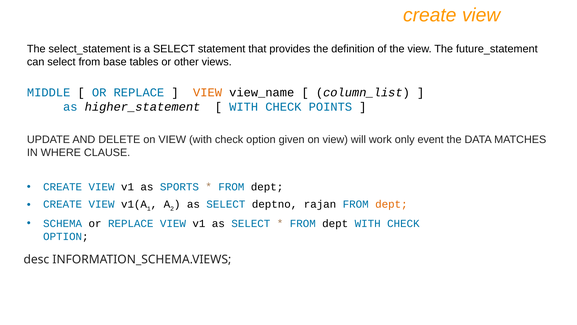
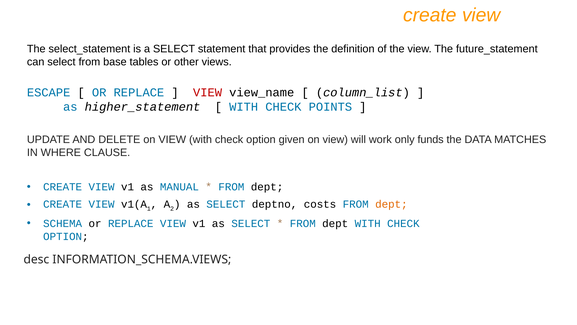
MIDDLE: MIDDLE -> ESCAPE
VIEW at (208, 92) colour: orange -> red
event: event -> funds
SPORTS: SPORTS -> MANUAL
rajan: rajan -> costs
